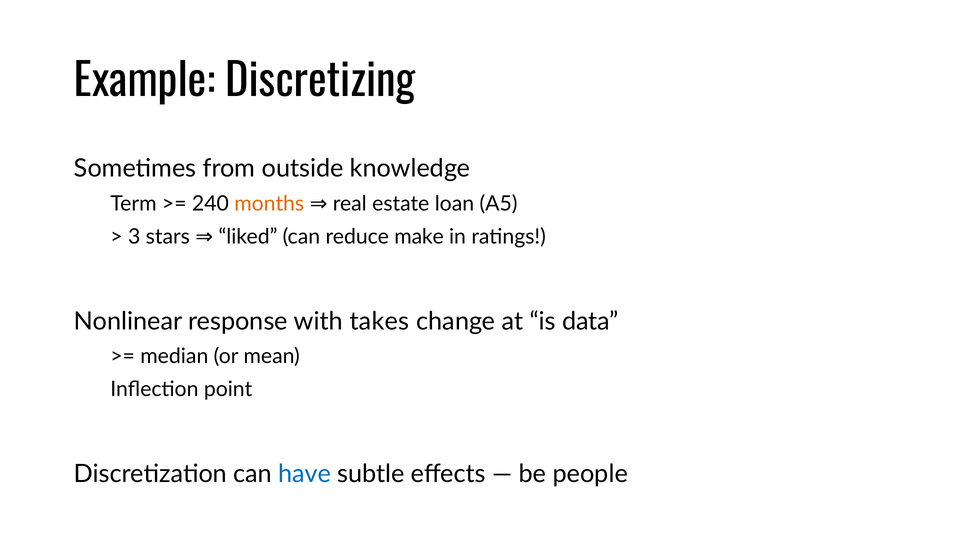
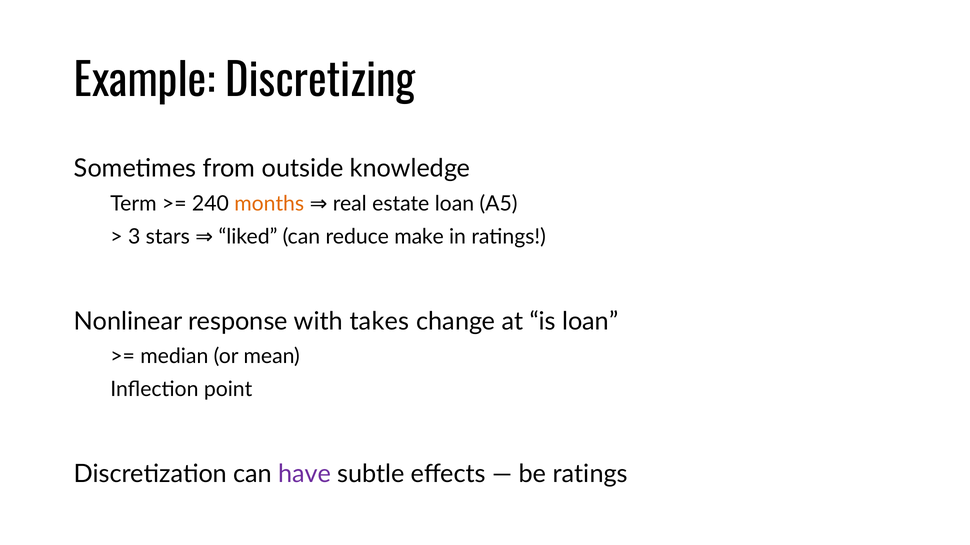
is data: data -> loan
have colour: blue -> purple
be people: people -> ratings
